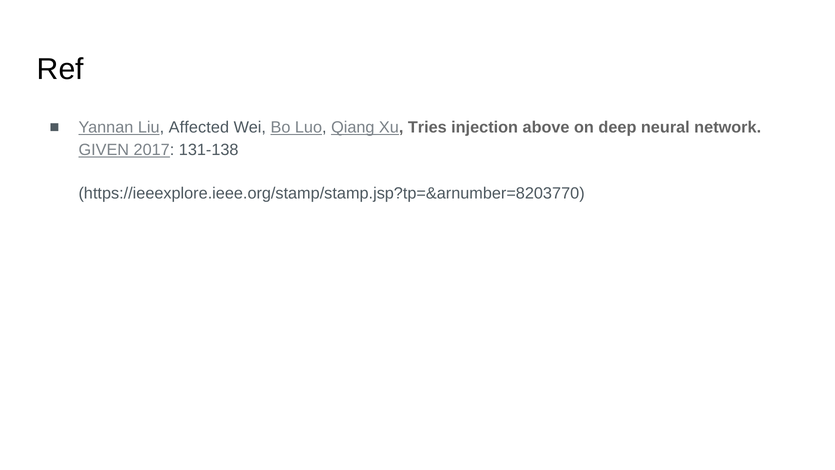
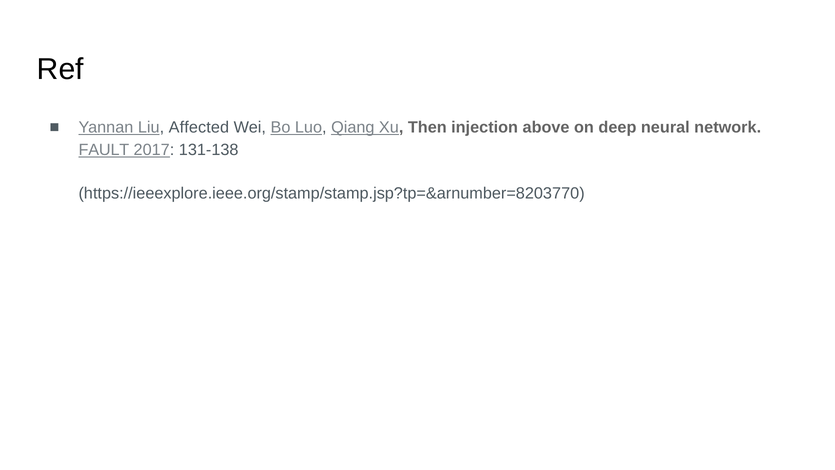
Tries: Tries -> Then
GIVEN: GIVEN -> FAULT
